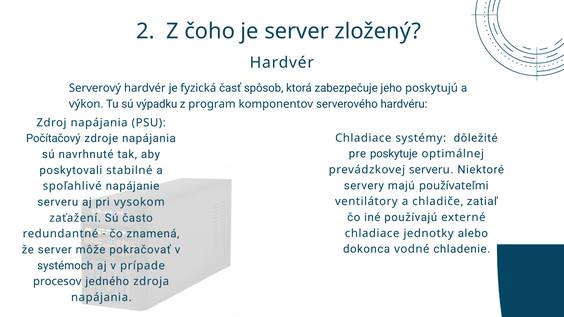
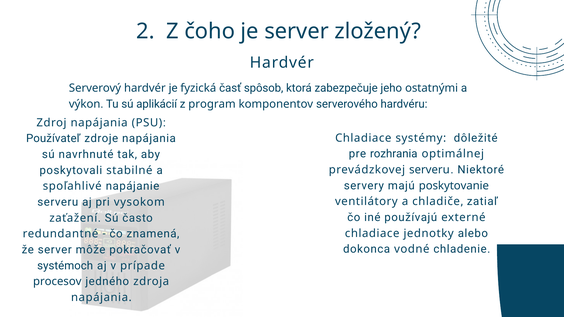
poskytujú: poskytujú -> ostatnými
výpadku: výpadku -> aplikácií
Počítačový: Počítačový -> Používateľ
poskytuje: poskytuje -> rozhrania
používateľmi: používateľmi -> poskytovanie
